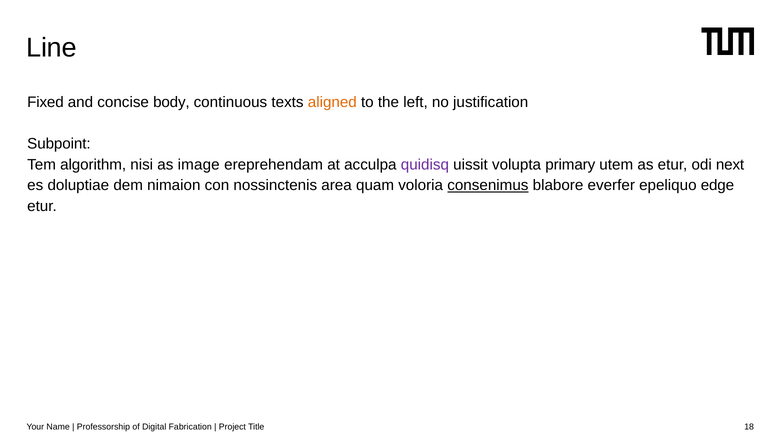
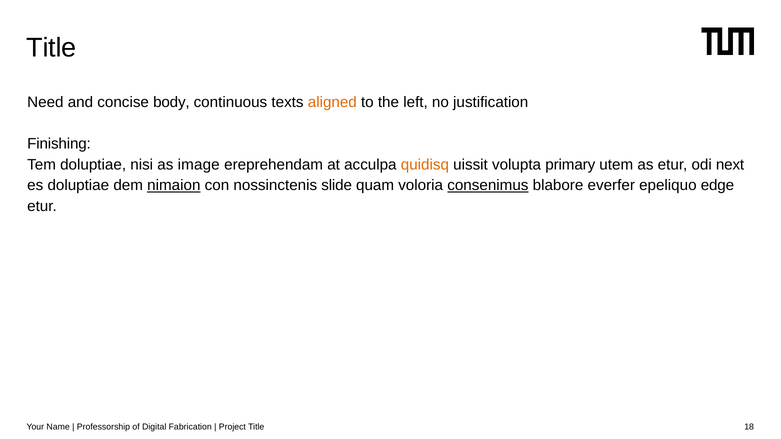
Line at (51, 48): Line -> Title
Fixed: Fixed -> Need
Subpoint: Subpoint -> Finishing
Tem algorithm: algorithm -> doluptiae
quidisq colour: purple -> orange
nimaion underline: none -> present
area: area -> slide
